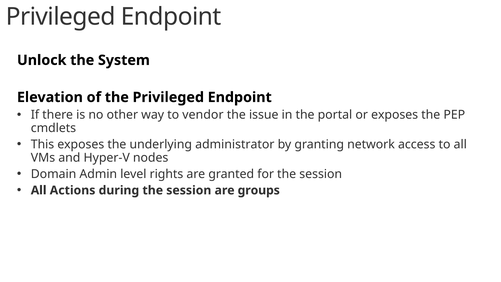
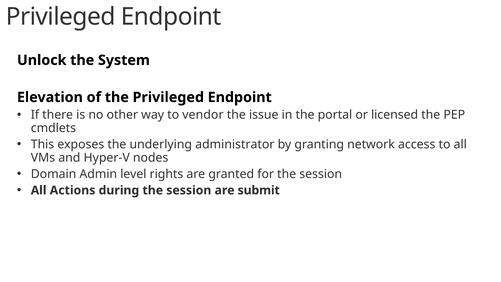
or exposes: exposes -> licensed
groups: groups -> submit
